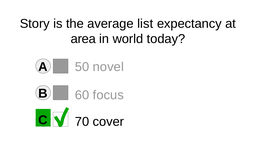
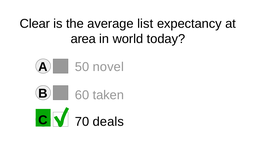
Story: Story -> Clear
focus: focus -> taken
cover: cover -> deals
